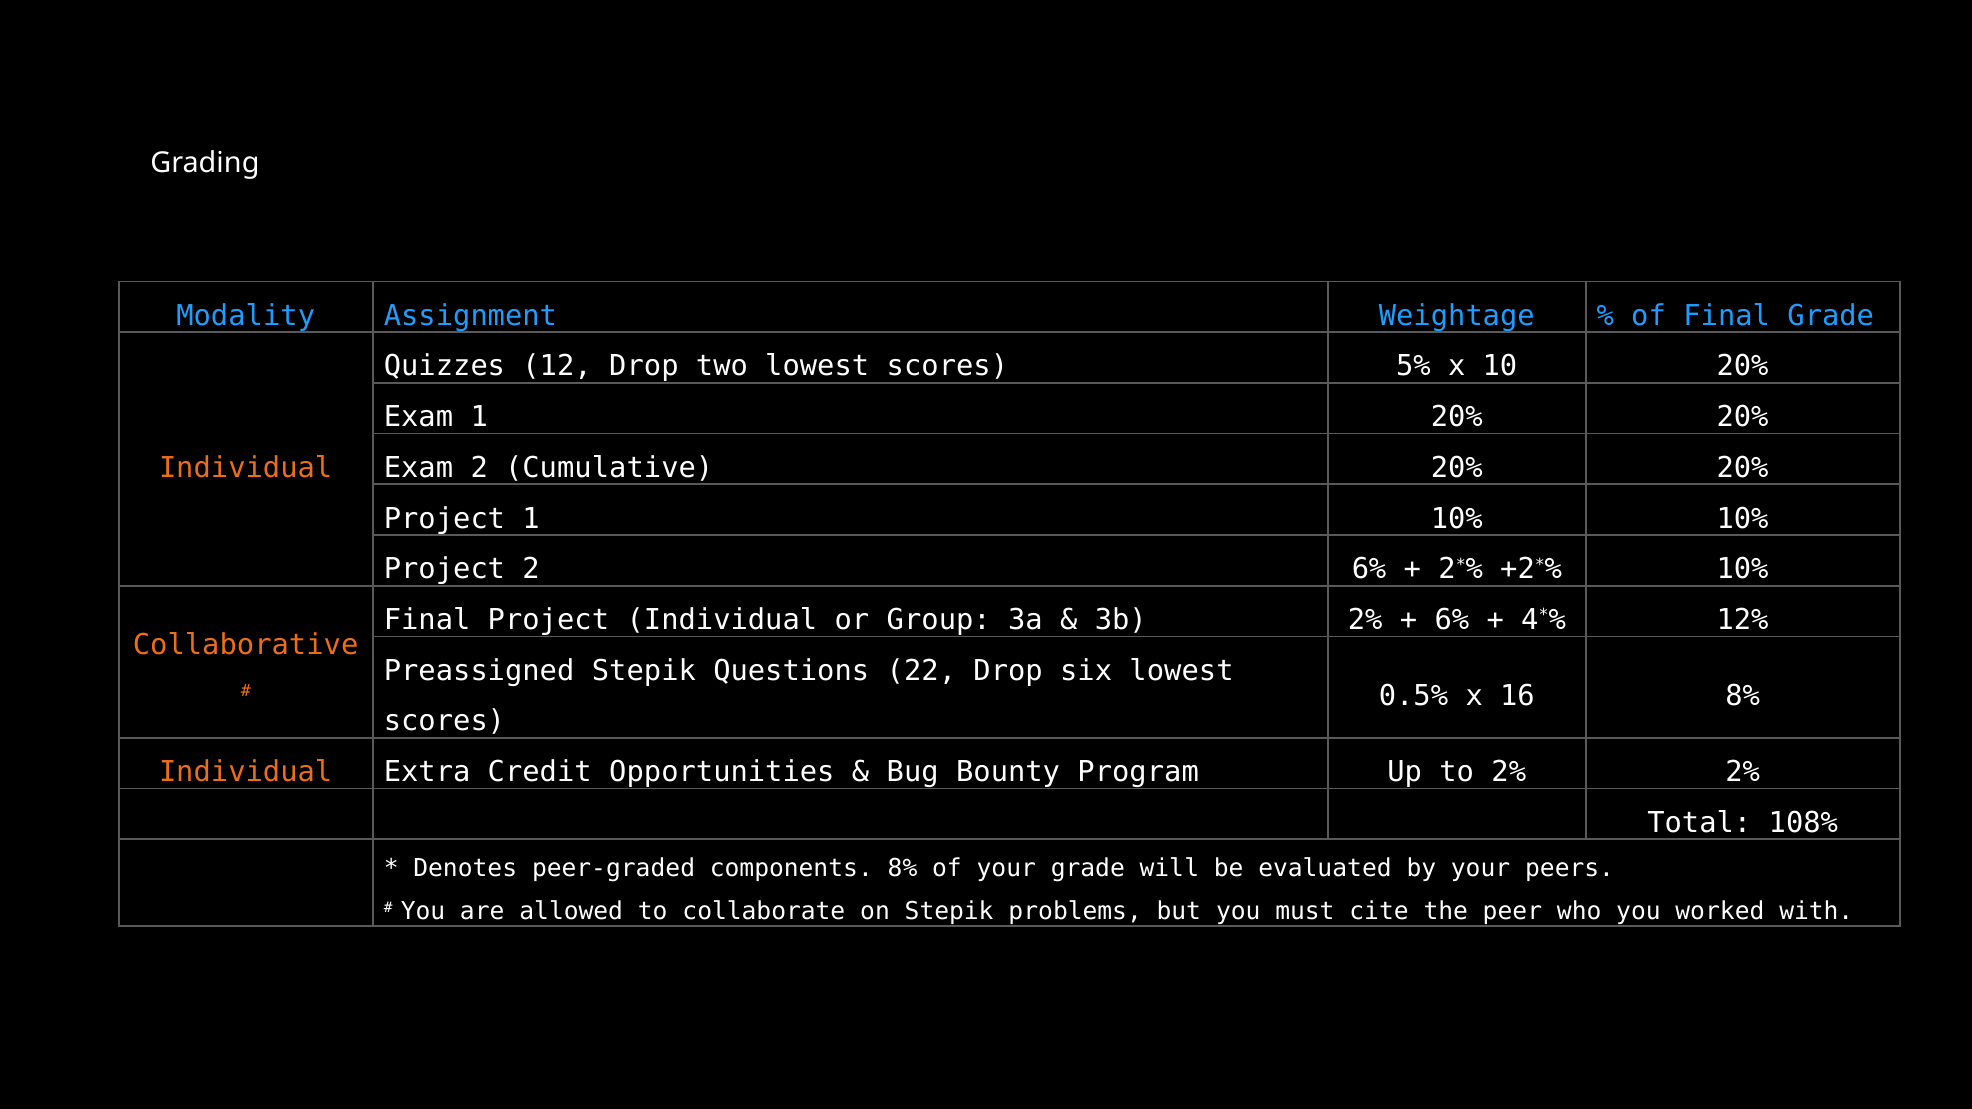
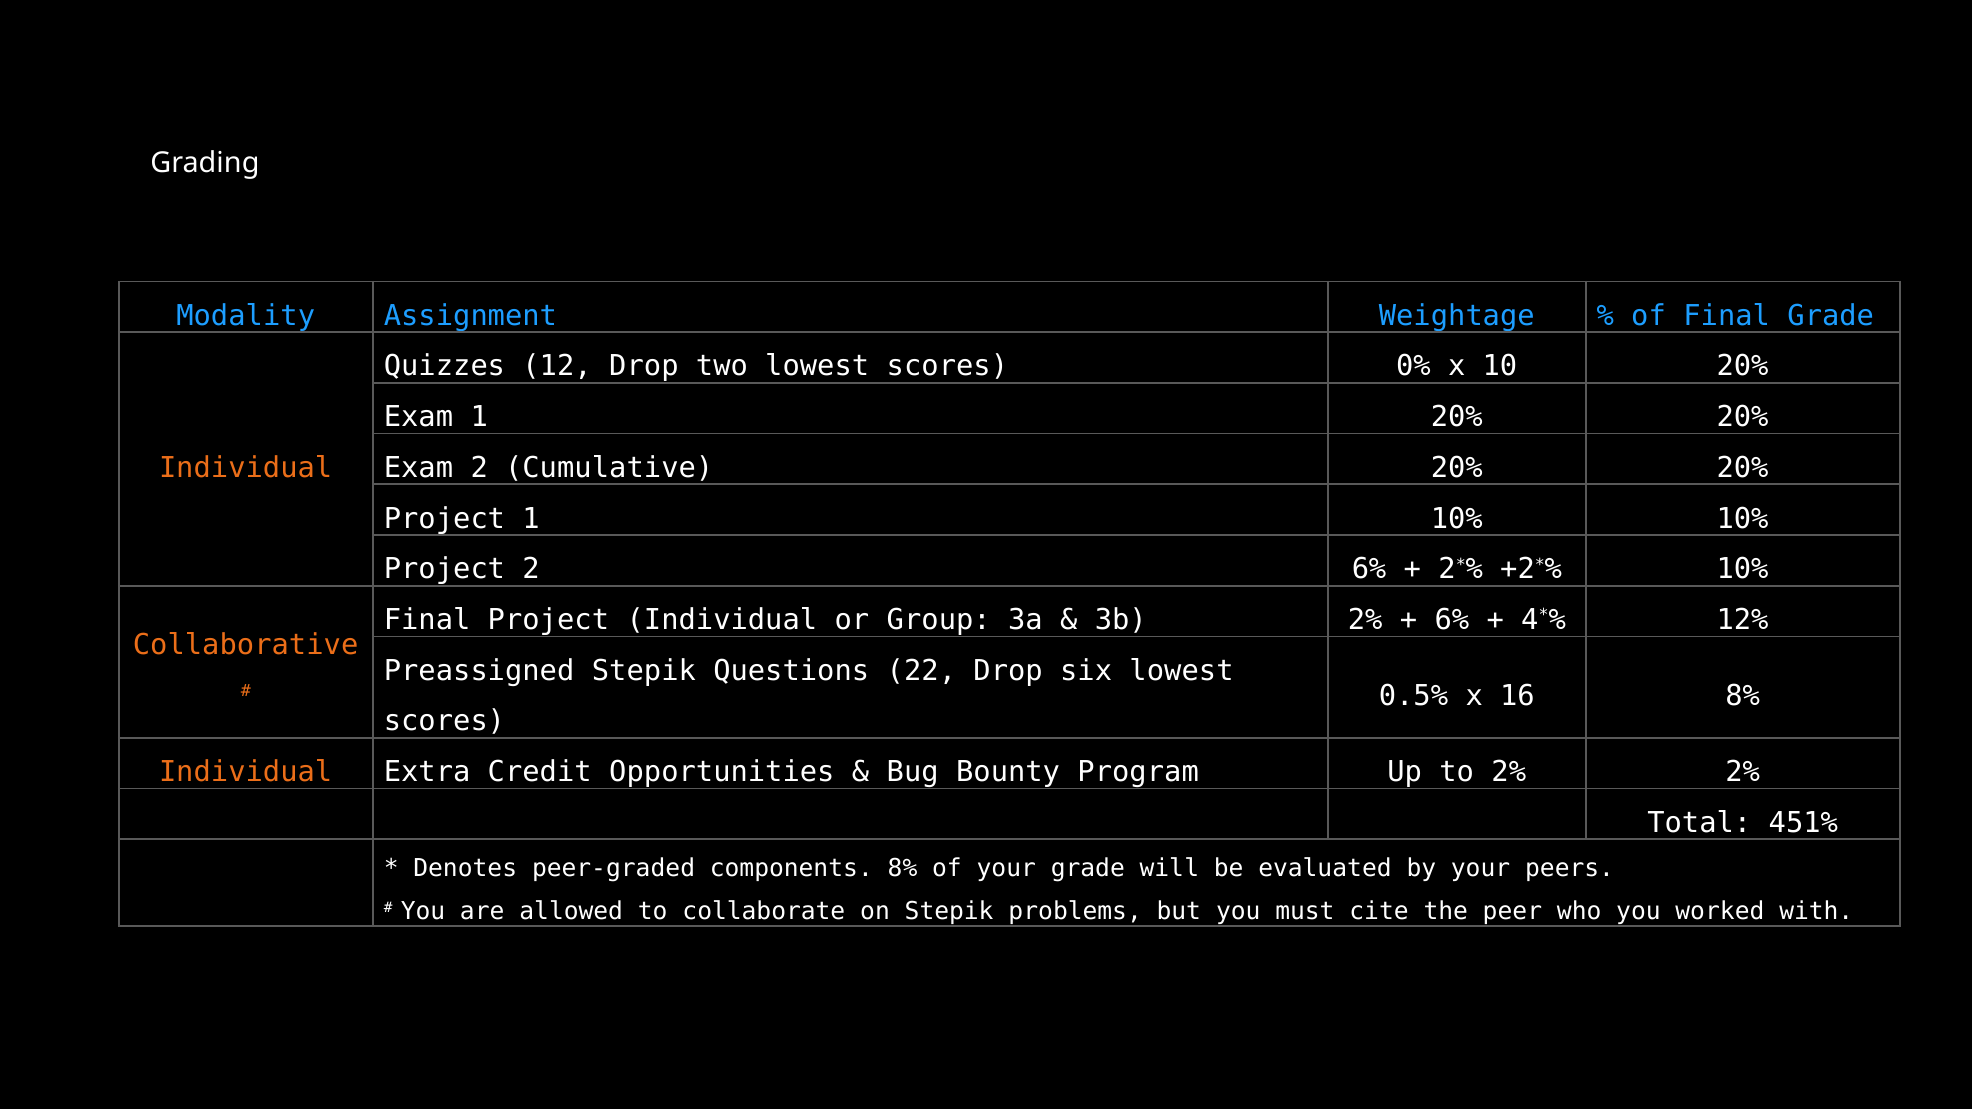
5%: 5% -> 0%
108%: 108% -> 451%
